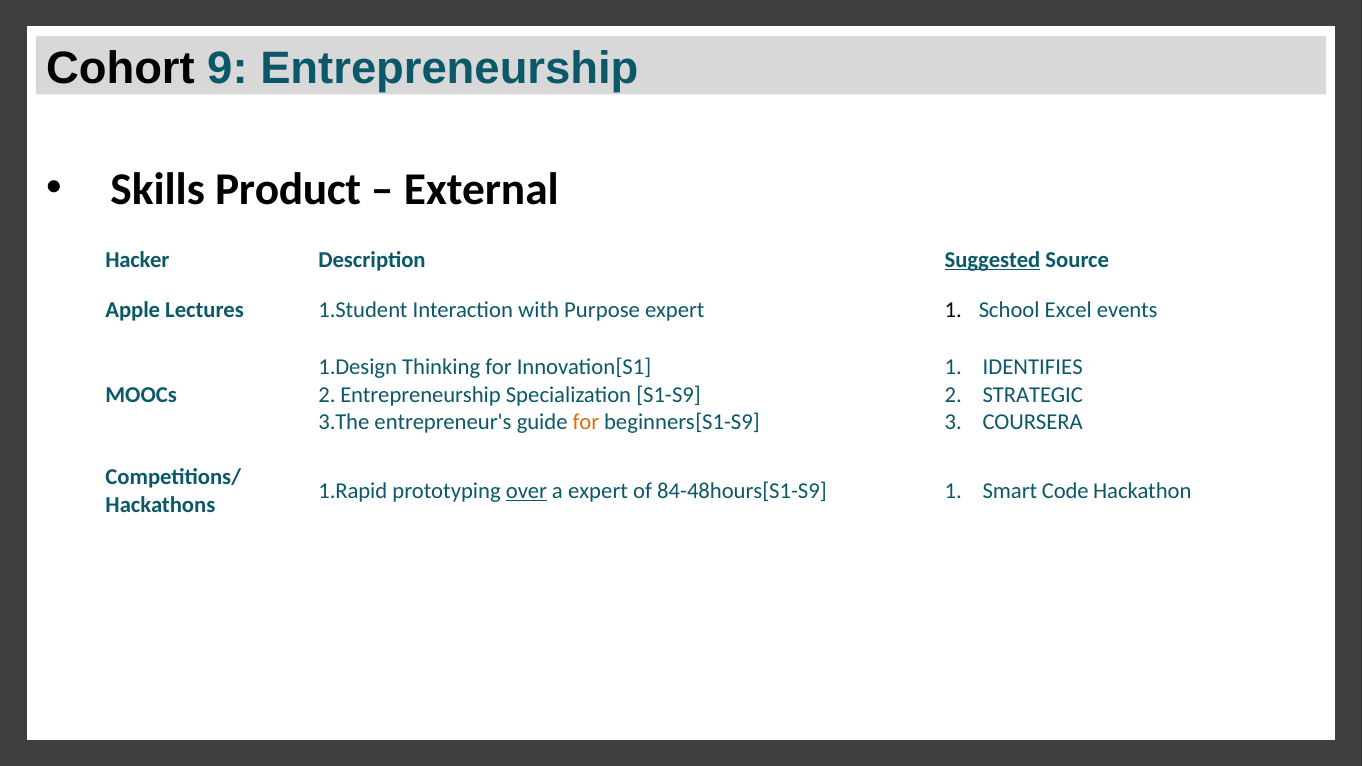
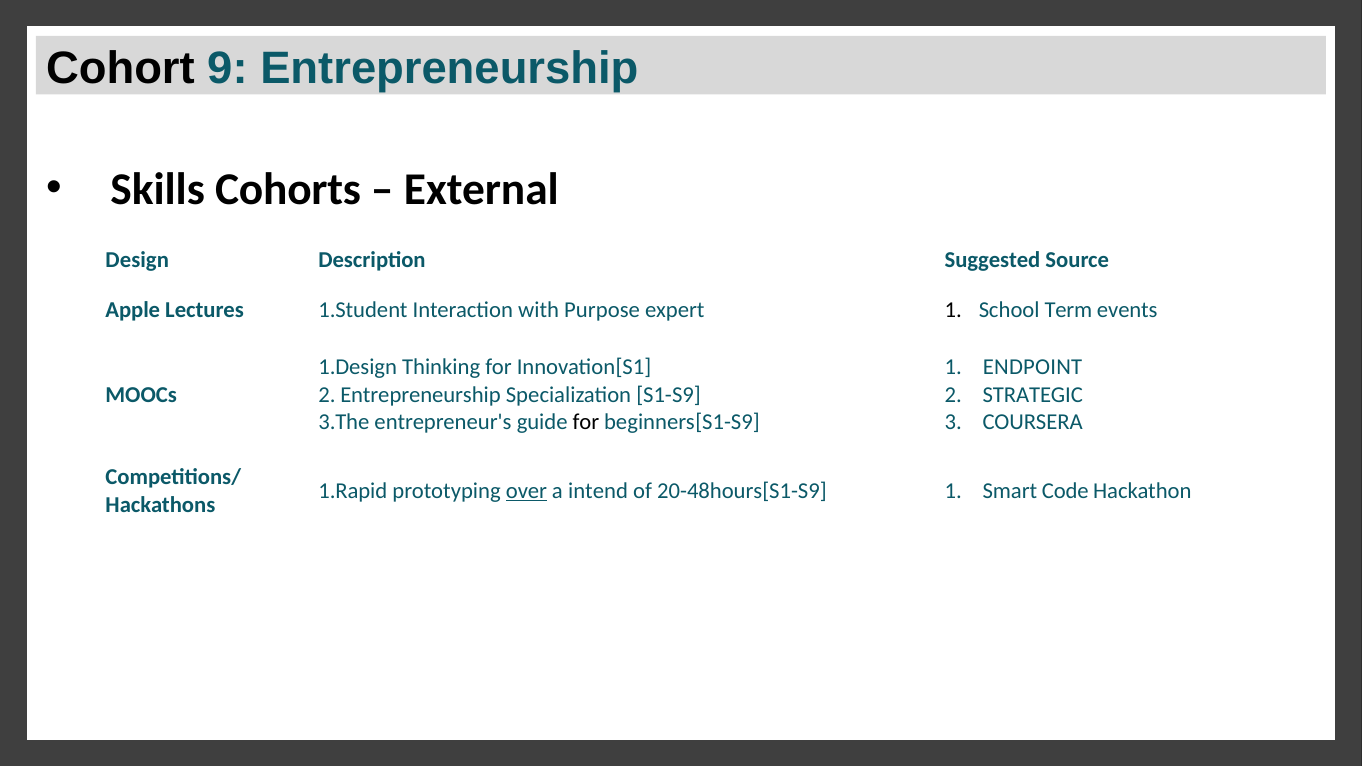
Product: Product -> Cohorts
Hacker: Hacker -> Design
Suggested underline: present -> none
Excel: Excel -> Term
IDENTIFIES: IDENTIFIES -> ENDPOINT
for at (586, 422) colour: orange -> black
a expert: expert -> intend
84-48hours[S1-S9: 84-48hours[S1-S9 -> 20-48hours[S1-S9
